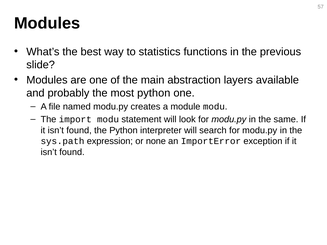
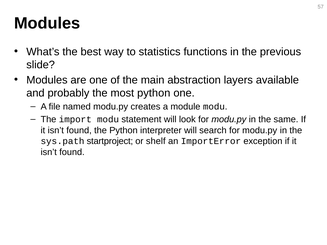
expression: expression -> startproject
none: none -> shelf
